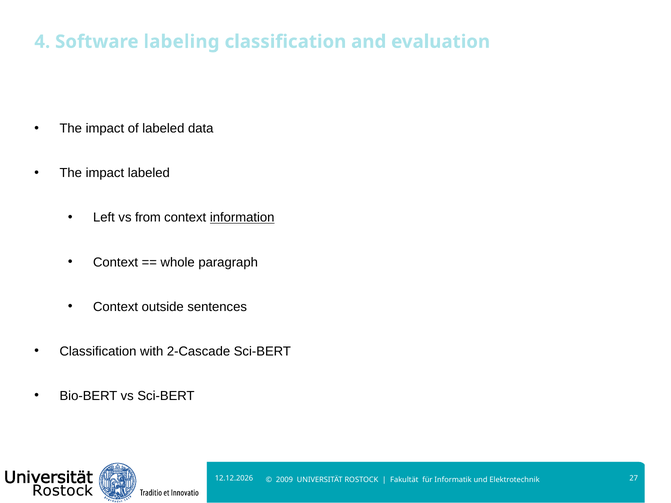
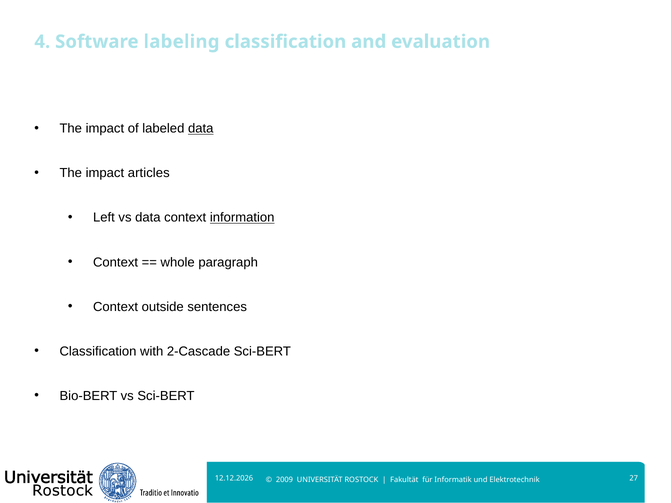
data at (201, 129) underline: none -> present
impact labeled: labeled -> articles
vs from: from -> data
